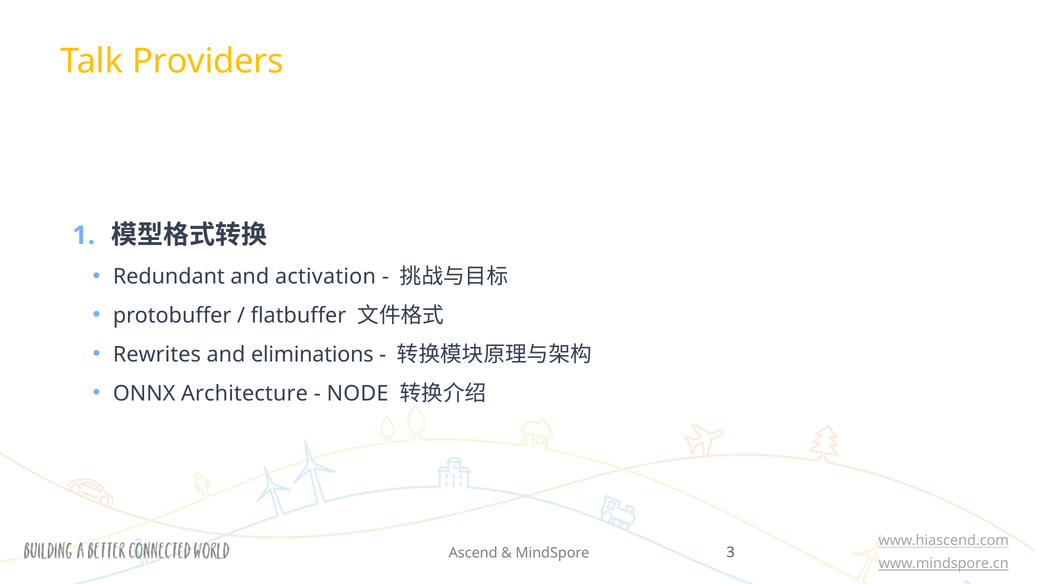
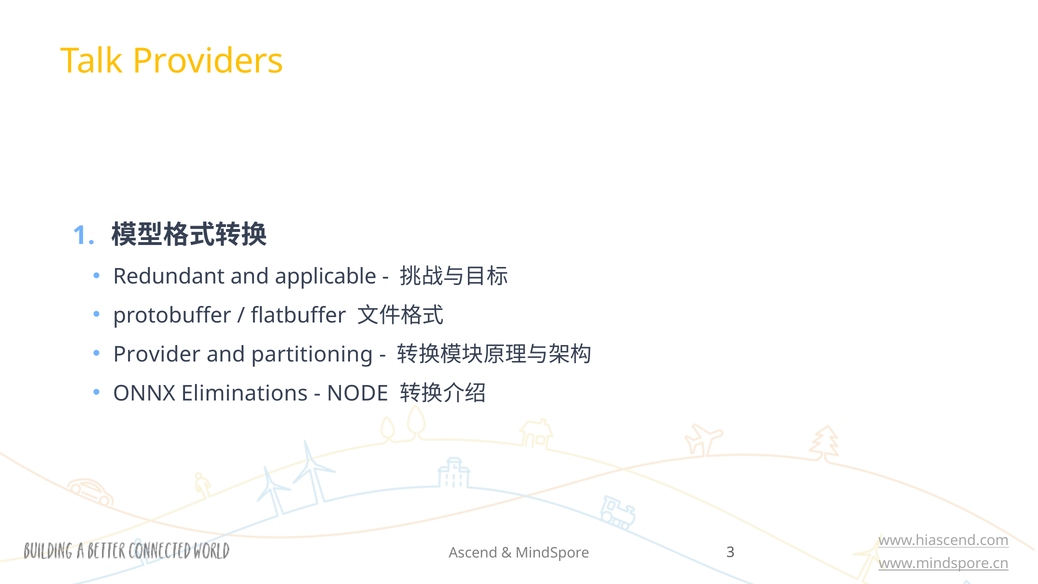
activation: activation -> applicable
Rewrites: Rewrites -> Provider
eliminations: eliminations -> partitioning
Architecture: Architecture -> Eliminations
